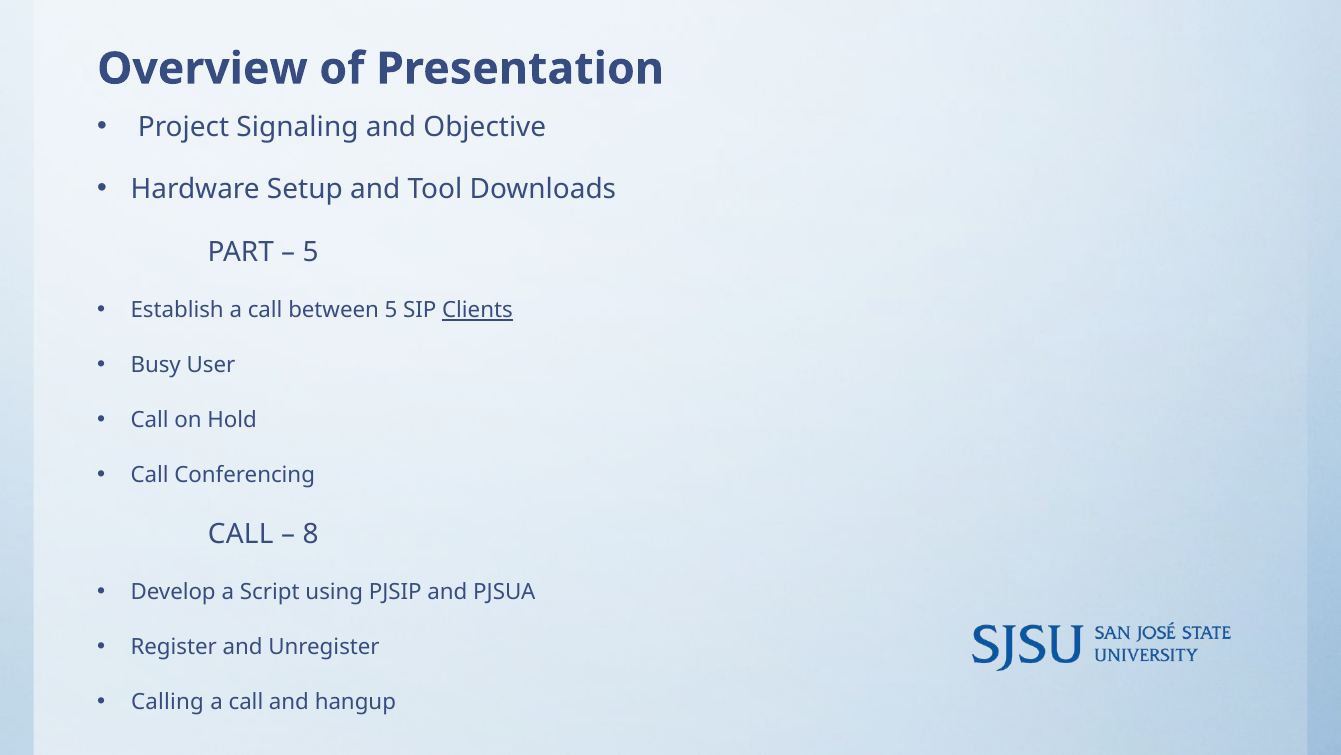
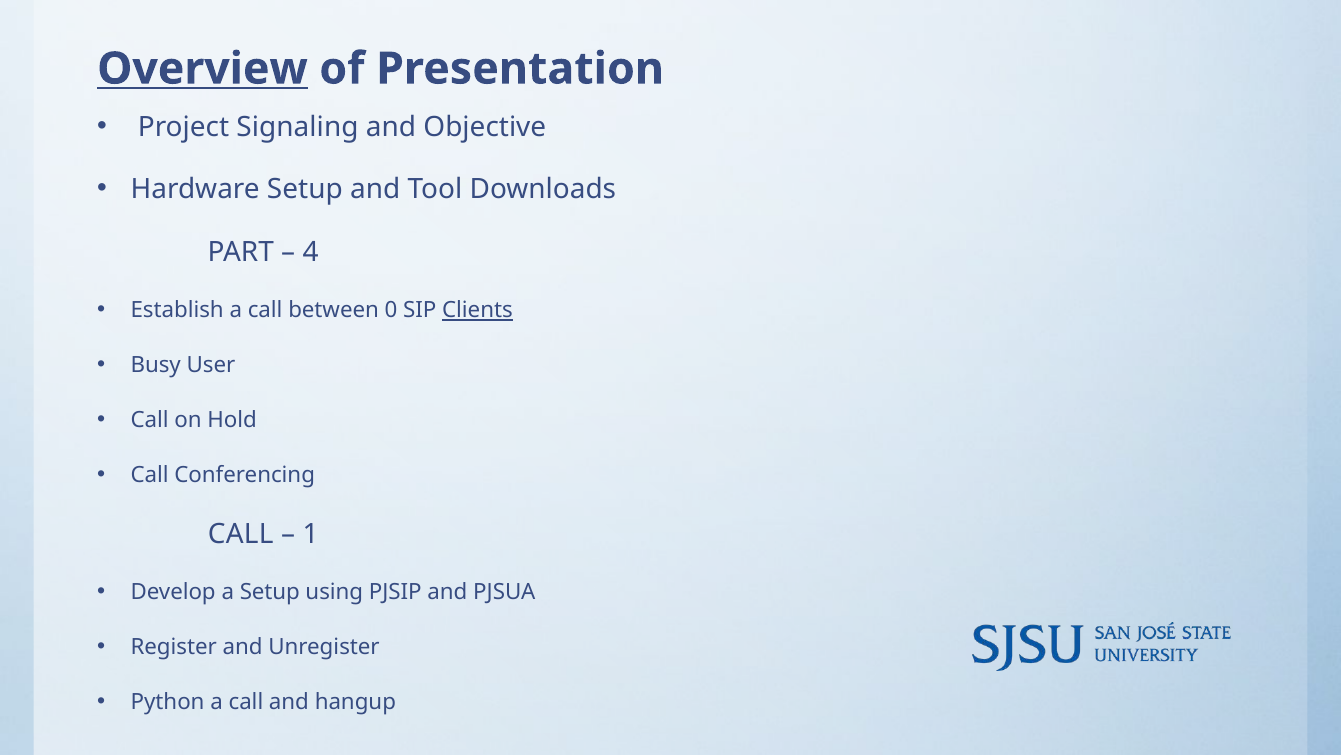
Overview underline: none -> present
5 at (311, 252): 5 -> 4
between 5: 5 -> 0
8: 8 -> 1
a Script: Script -> Setup
Calling: Calling -> Python
